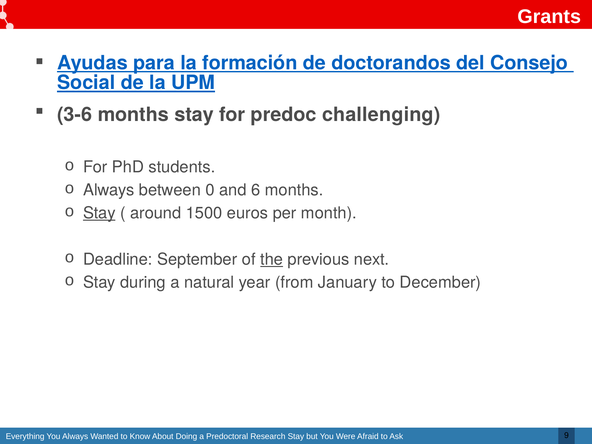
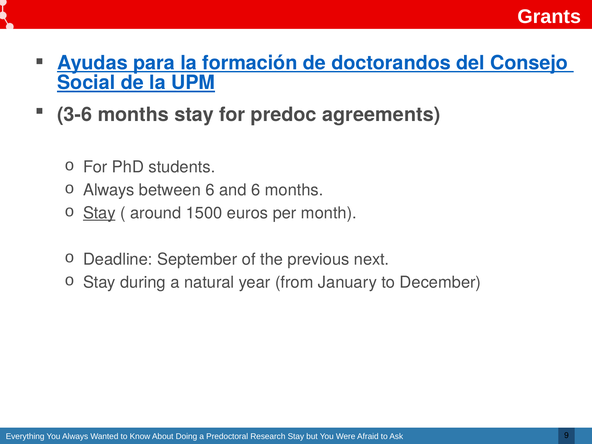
challenging: challenging -> agreements
between 0: 0 -> 6
the underline: present -> none
